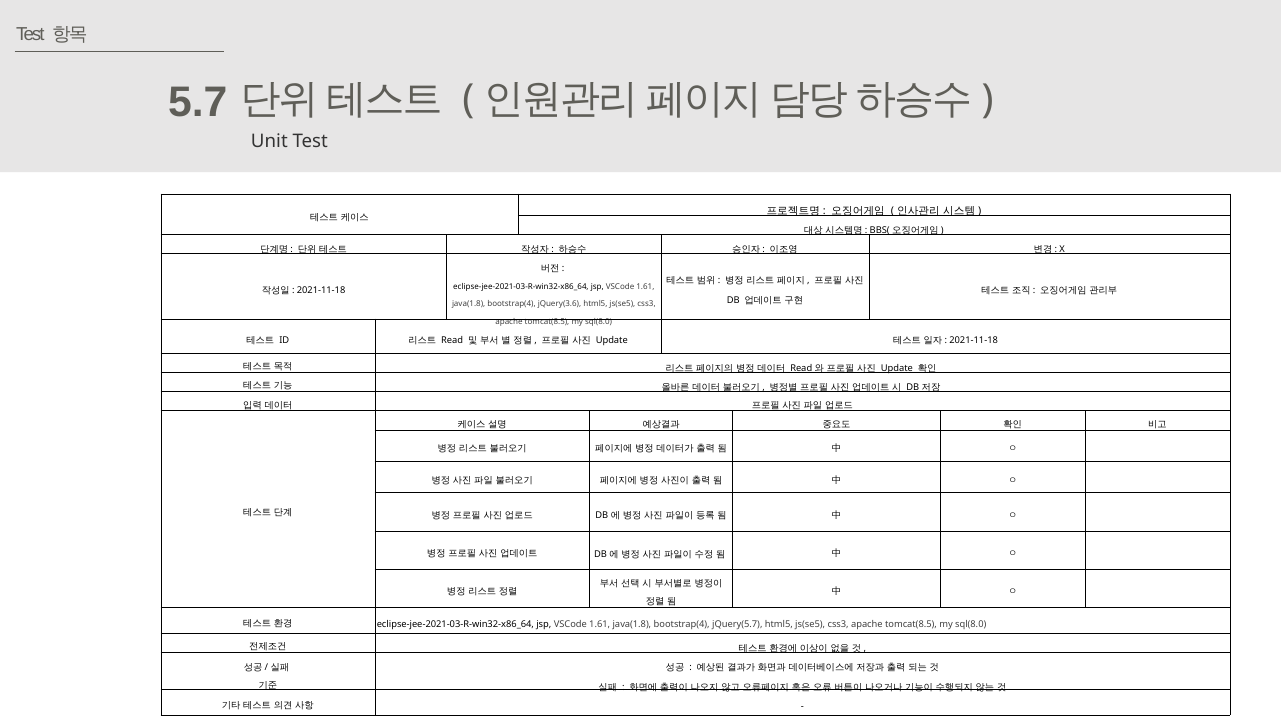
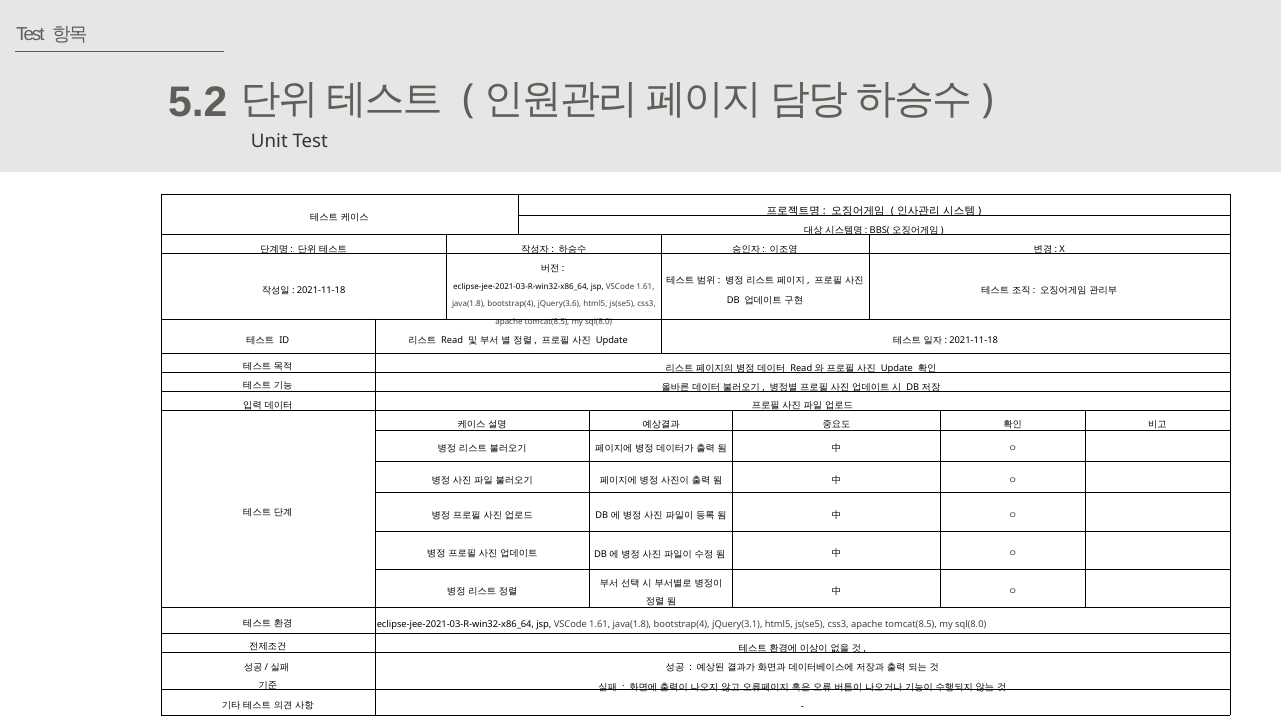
5.7: 5.7 -> 5.2
jQuery(5.7: jQuery(5.7 -> jQuery(3.1
